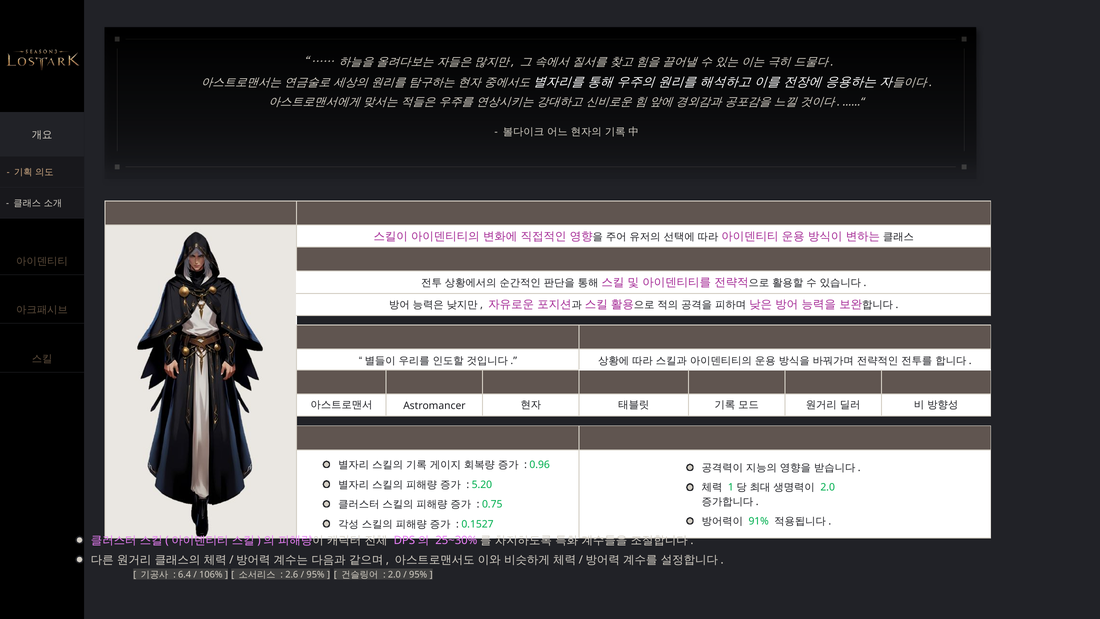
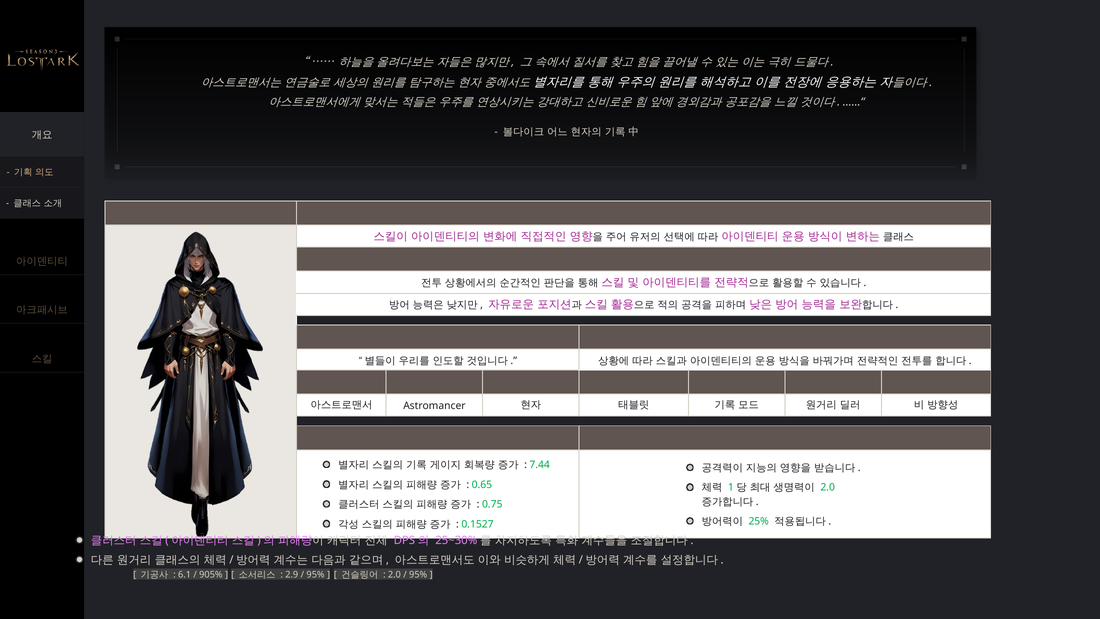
0.96: 0.96 -> 7.44
5.20: 5.20 -> 0.65
91%: 91% -> 25%
6.4: 6.4 -> 6.1
106%: 106% -> 905%
2.6: 2.6 -> 2.9
